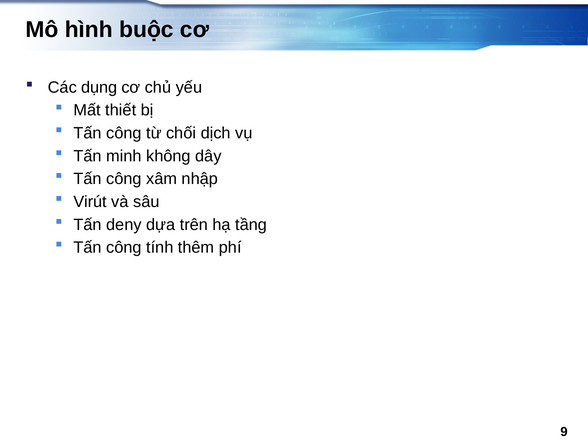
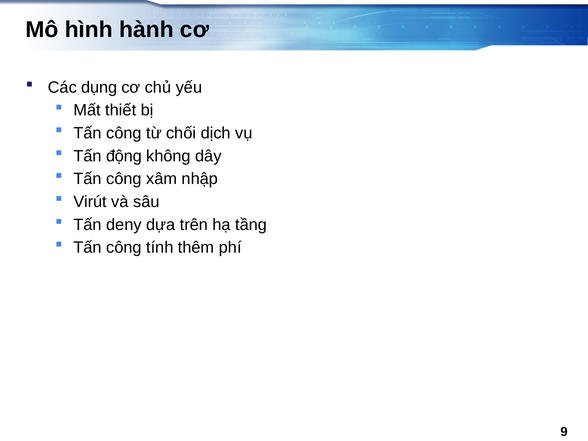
buộc: buộc -> hành
minh: minh -> động
